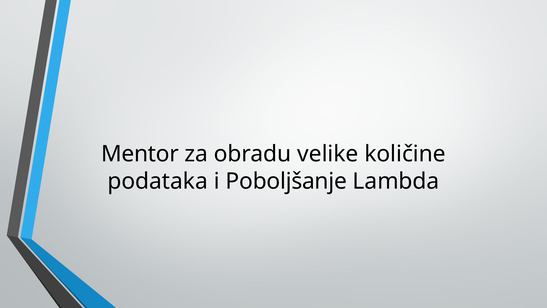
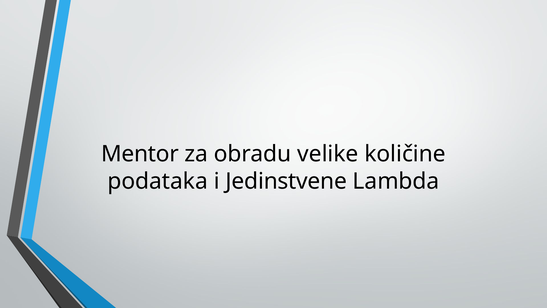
Poboljšanje: Poboljšanje -> Jedinstvene
